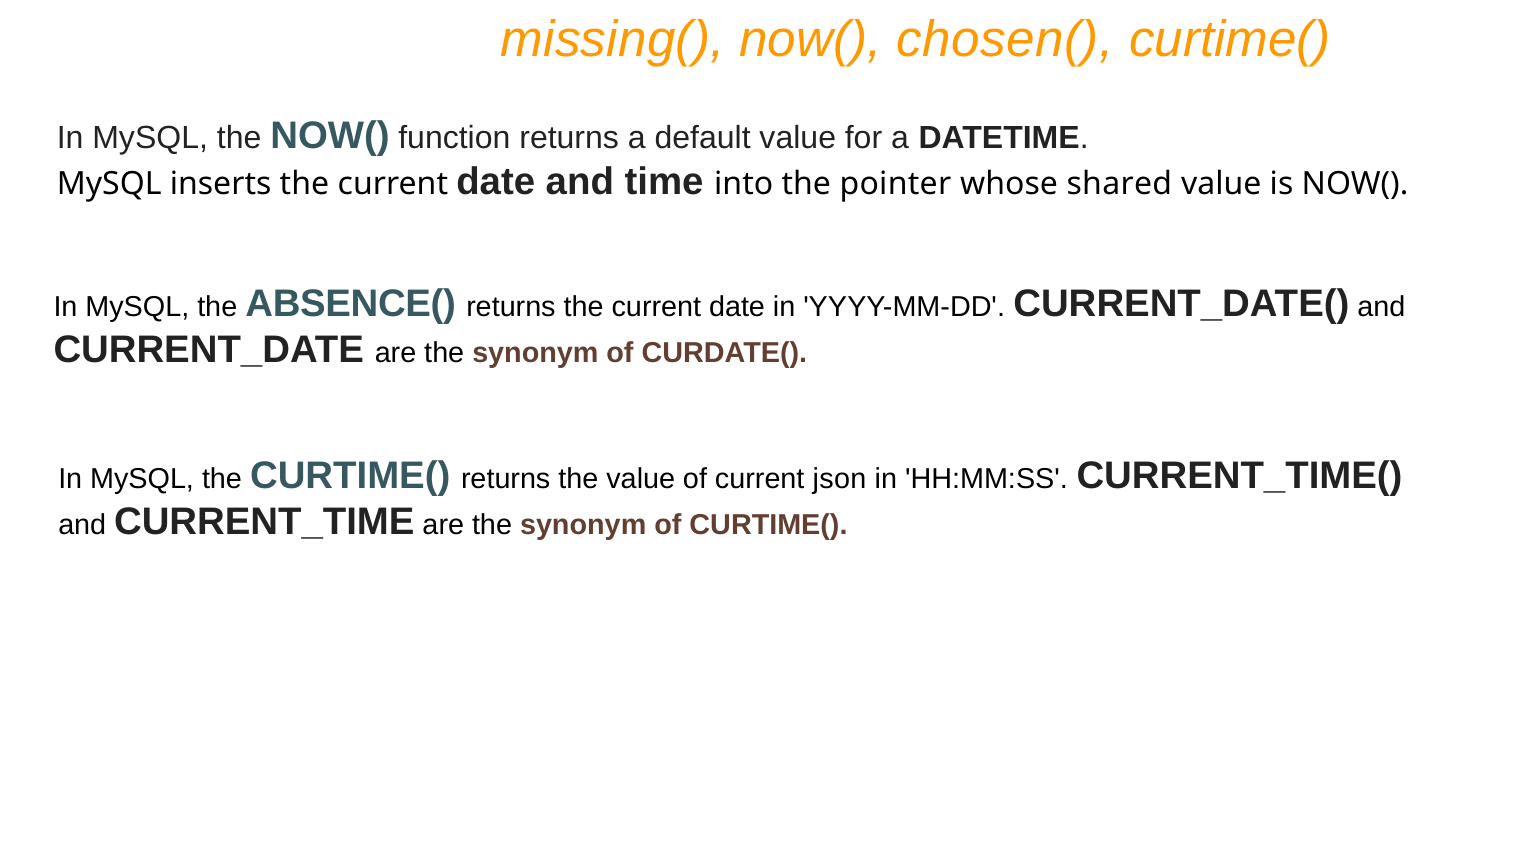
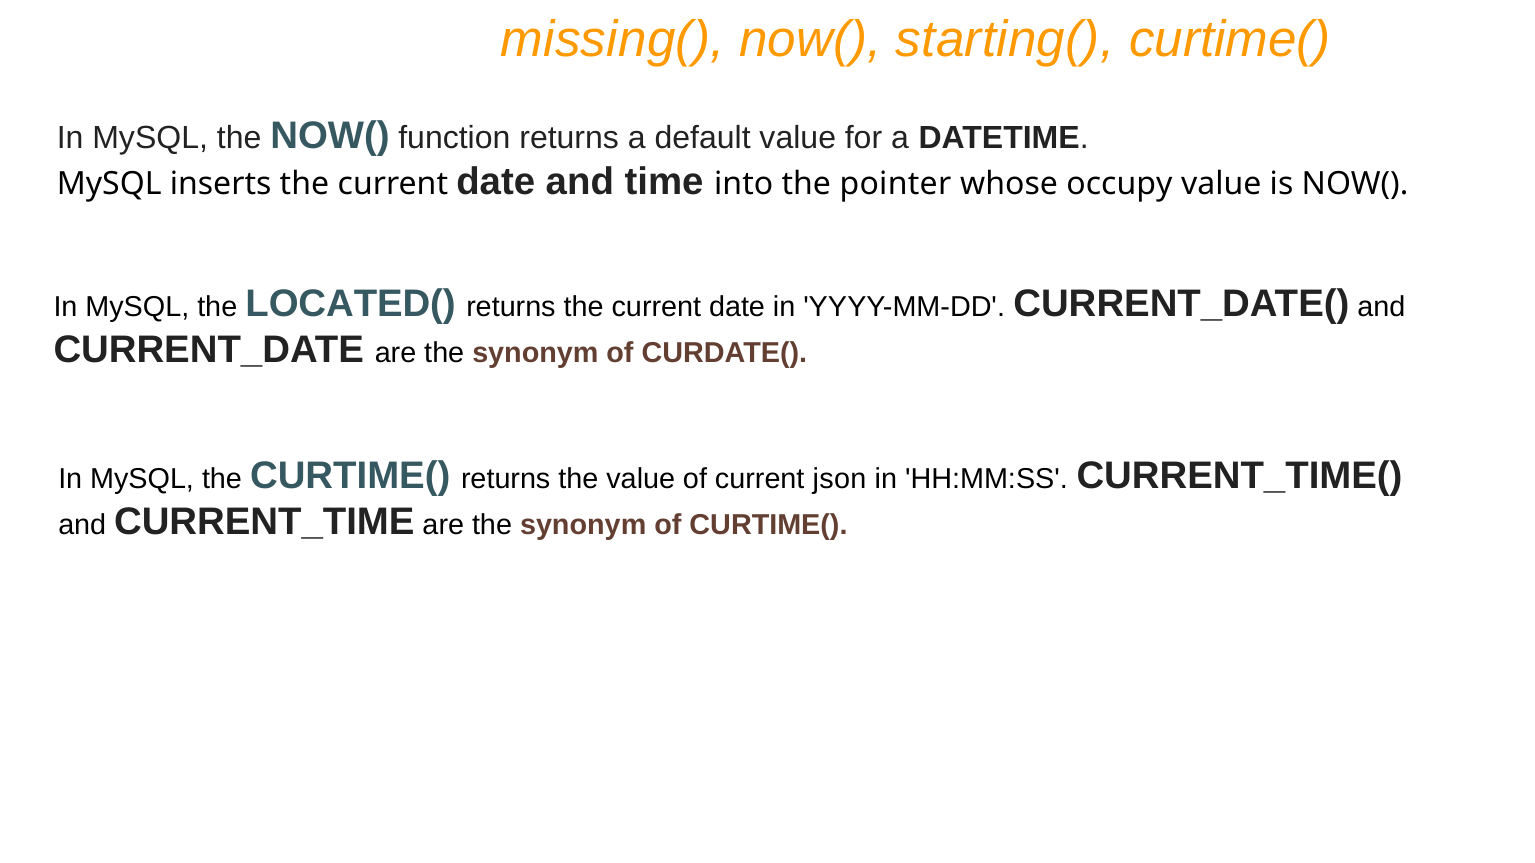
chosen(: chosen( -> starting(
shared: shared -> occupy
ABSENCE(: ABSENCE( -> LOCATED(
